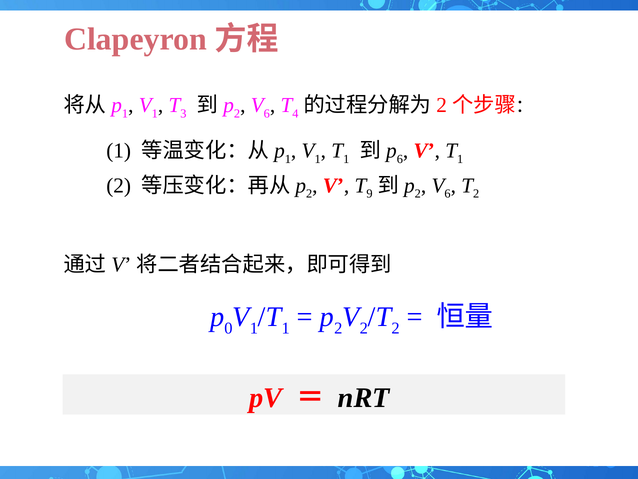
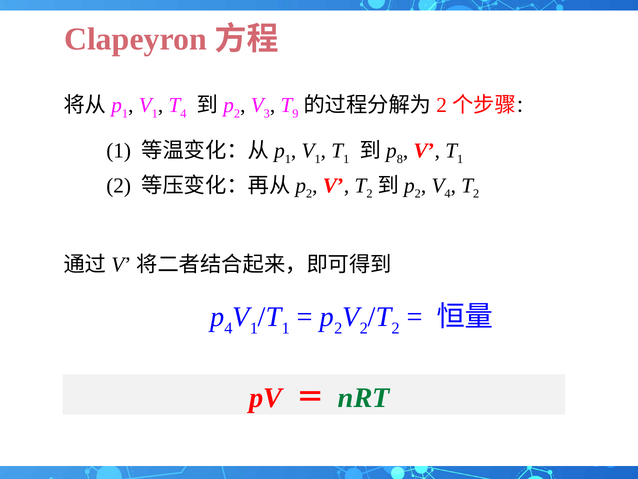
3 at (183, 113): 3 -> 4
6 at (267, 113): 6 -> 3
4: 4 -> 9
6 at (400, 159): 6 -> 8
9 at (369, 194): 9 -> 2
6 at (448, 194): 6 -> 4
0 at (228, 328): 0 -> 4
nRT colour: black -> green
